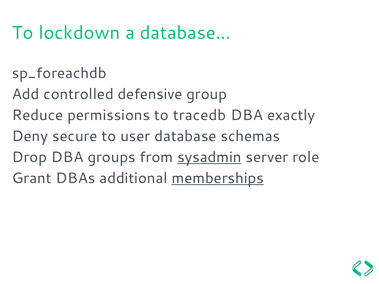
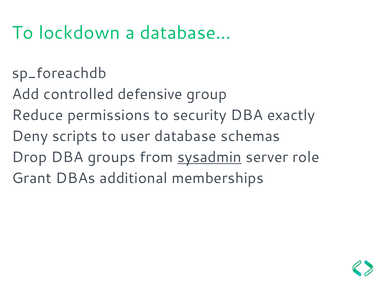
tracedb: tracedb -> security
secure: secure -> scripts
memberships underline: present -> none
